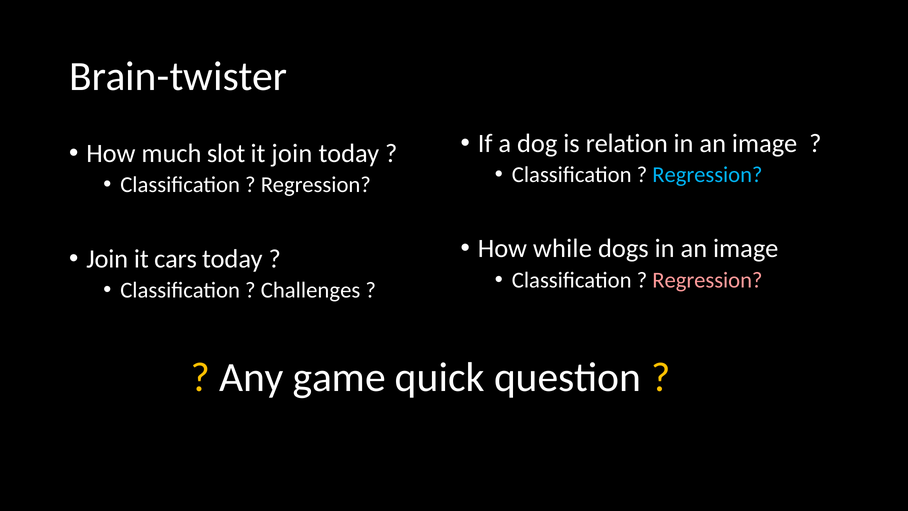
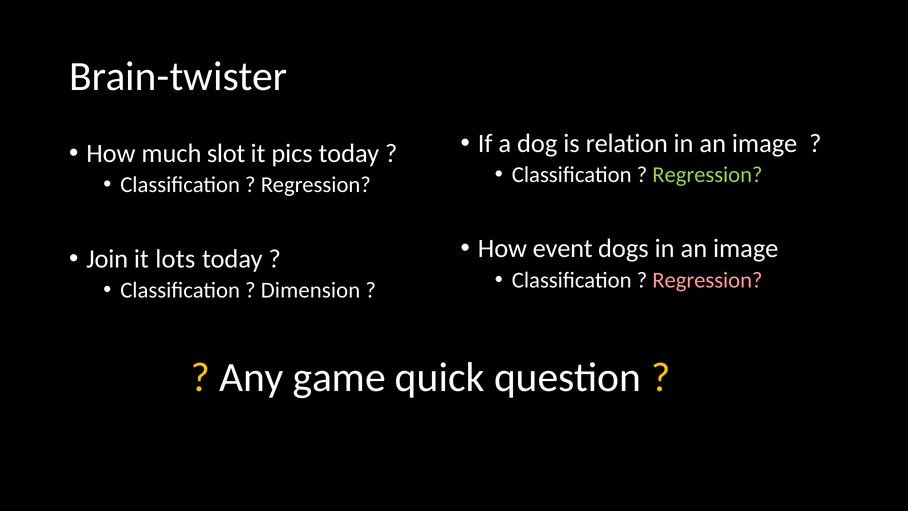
it join: join -> pics
Regression at (707, 175) colour: light blue -> light green
while: while -> event
cars: cars -> lots
Challenges: Challenges -> Dimension
